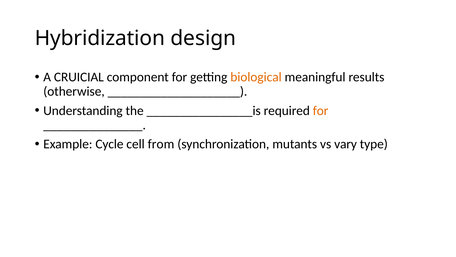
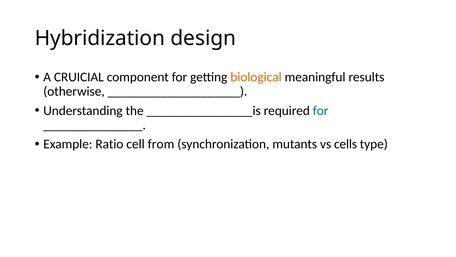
for at (321, 111) colour: orange -> blue
Cycle: Cycle -> Ratio
vary: vary -> cells
